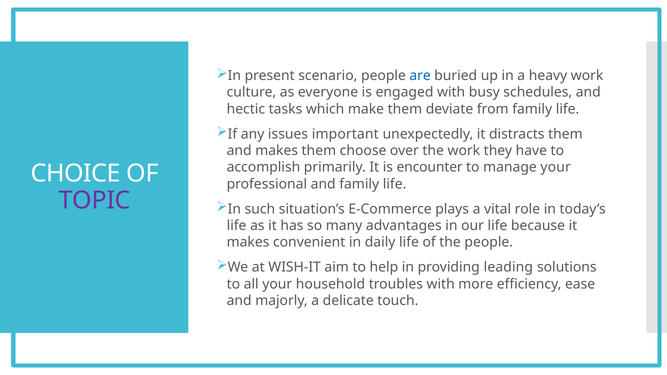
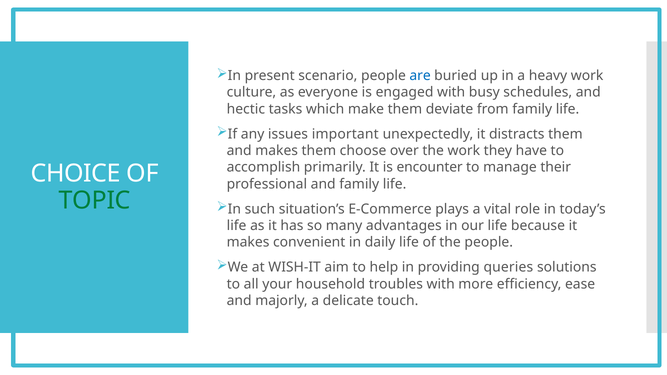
manage your: your -> their
TOPIC colour: purple -> green
leading: leading -> queries
